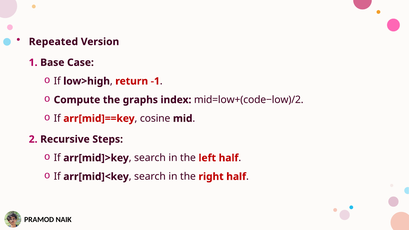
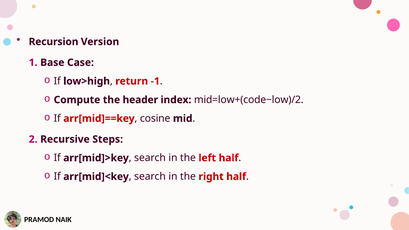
Repeated: Repeated -> Recursion
graphs: graphs -> header
